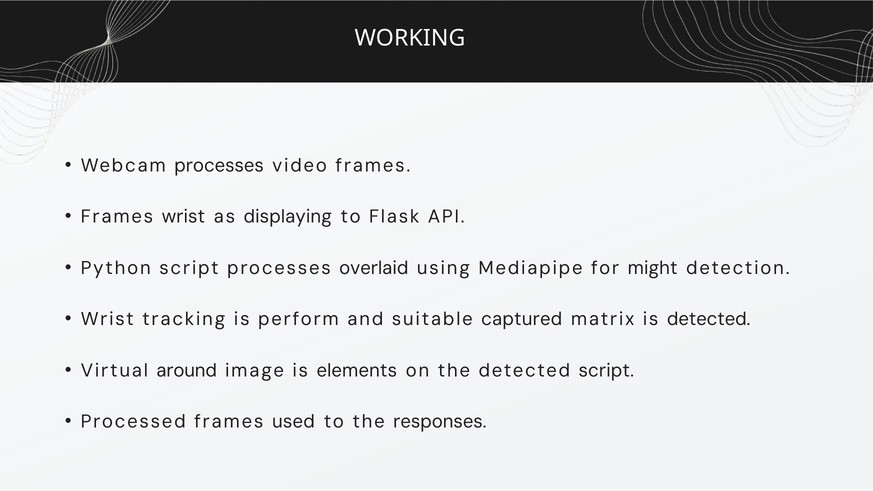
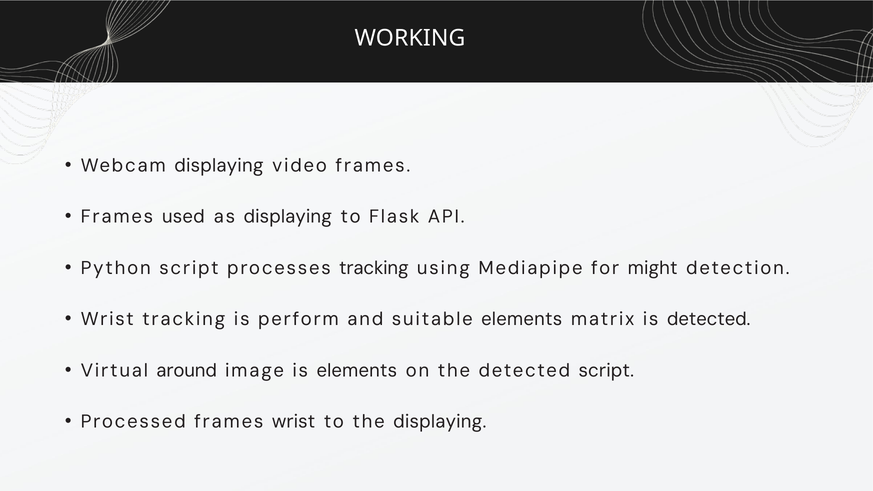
Webcam processes: processes -> displaying
Frames wrist: wrist -> used
processes overlaid: overlaid -> tracking
suitable captured: captured -> elements
frames used: used -> wrist
the responses: responses -> displaying
